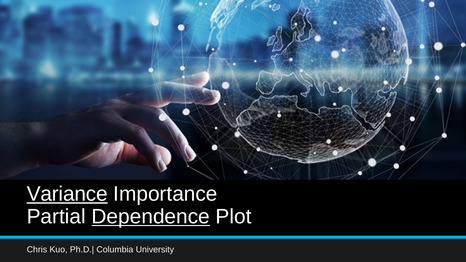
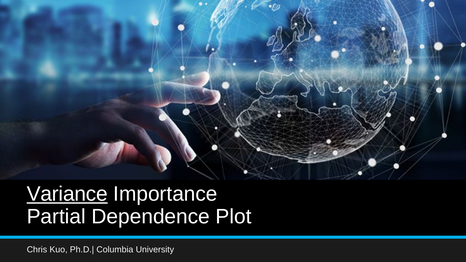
Dependence underline: present -> none
